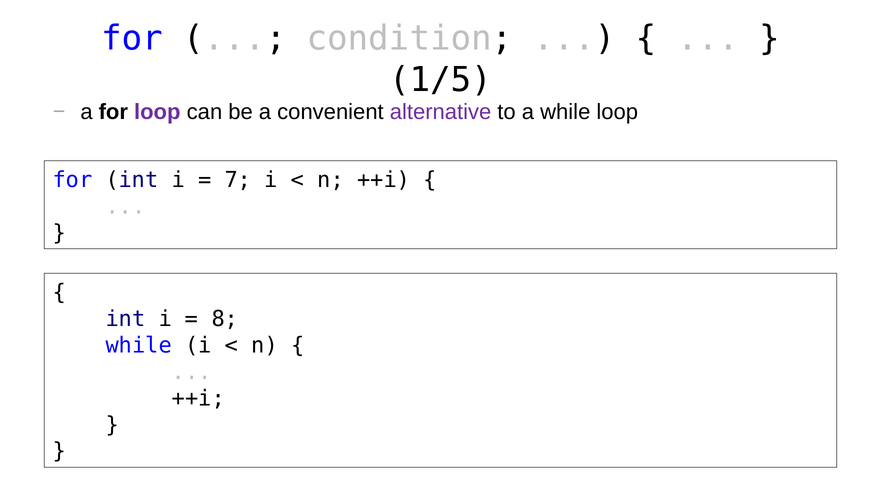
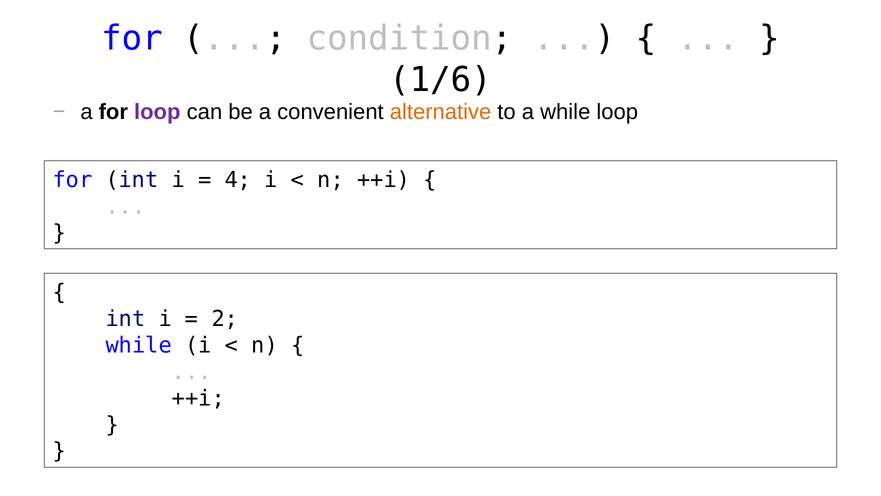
1/5: 1/5 -> 1/6
alternative colour: purple -> orange
7: 7 -> 4
8: 8 -> 2
